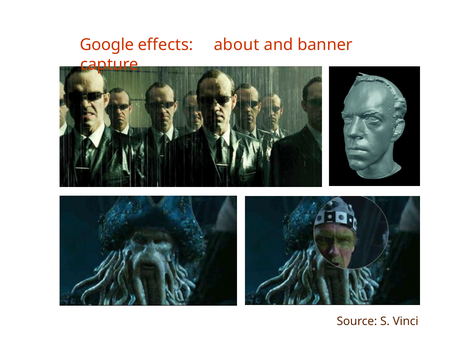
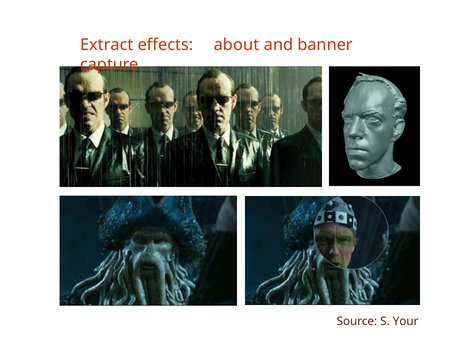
Google: Google -> Extract
Vinci: Vinci -> Your
